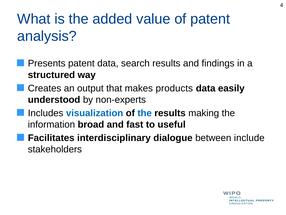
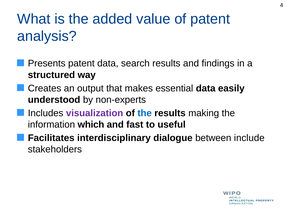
products: products -> essential
visualization colour: blue -> purple
broad: broad -> which
